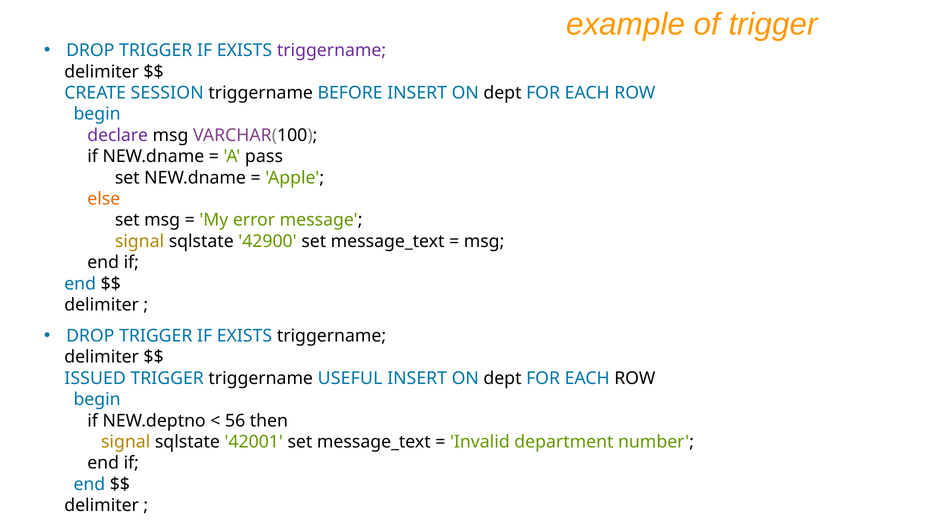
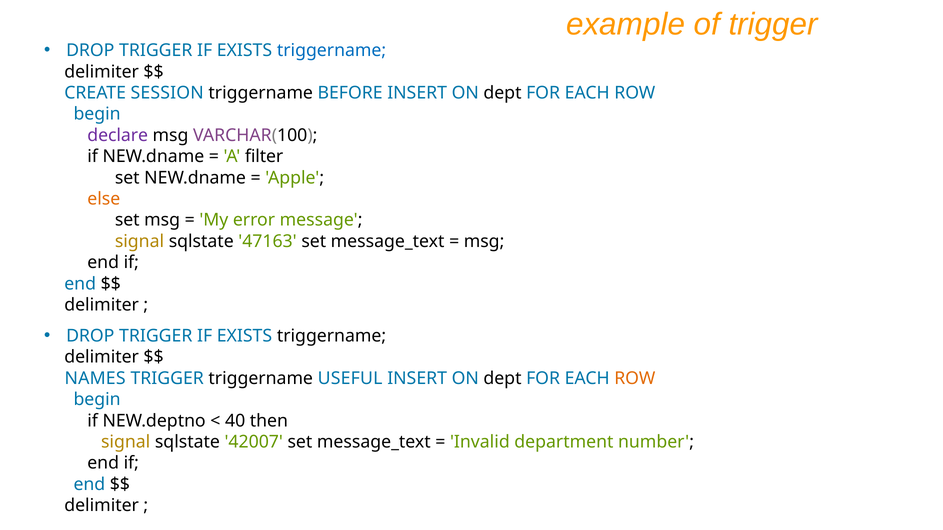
triggername at (332, 51) colour: purple -> blue
pass: pass -> filter
42900: 42900 -> 47163
ISSUED: ISSUED -> NAMES
ROW at (635, 379) colour: black -> orange
56: 56 -> 40
42001: 42001 -> 42007
